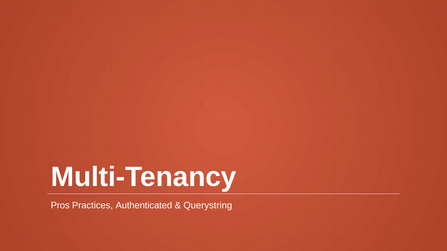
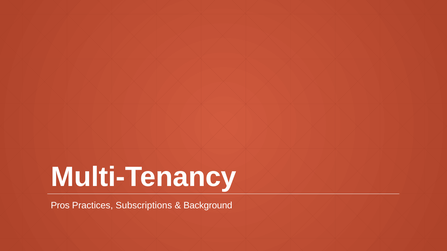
Authenticated: Authenticated -> Subscriptions
Querystring: Querystring -> Background
